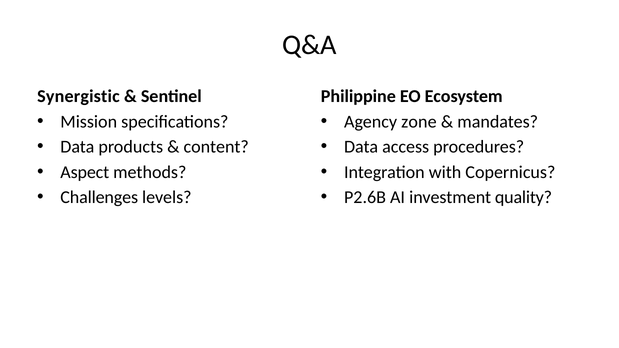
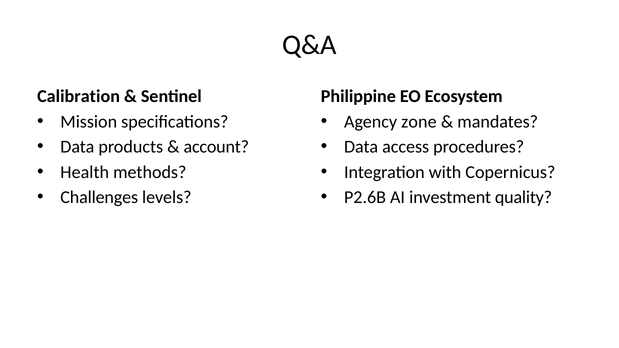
Synergistic: Synergistic -> Calibration
content: content -> account
Aspect: Aspect -> Health
